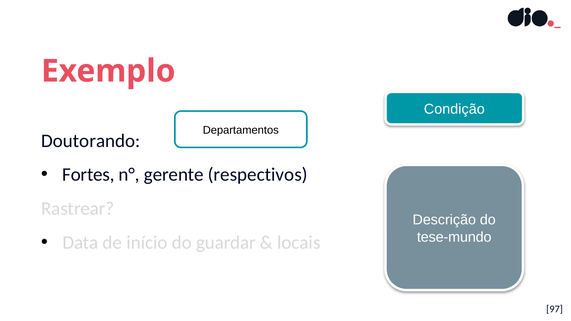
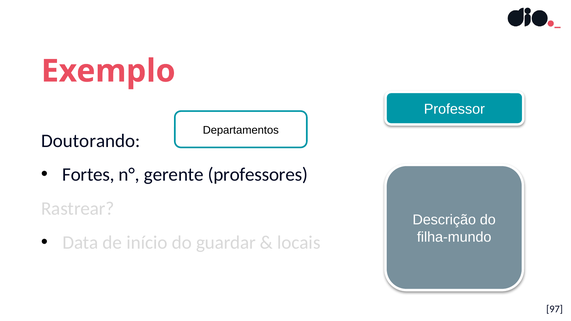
Condição: Condição -> Professor
respectivos: respectivos -> professores
tese-mundo: tese-mundo -> filha-mundo
